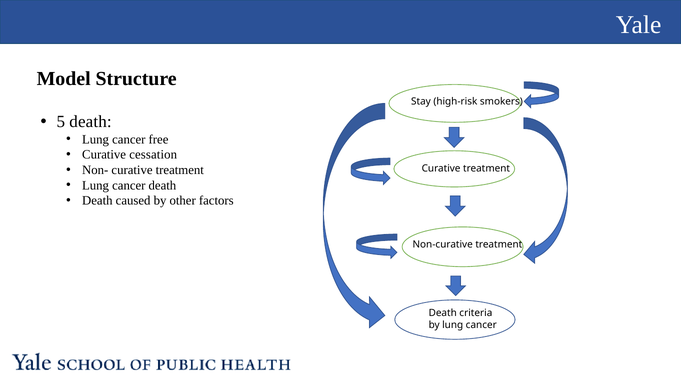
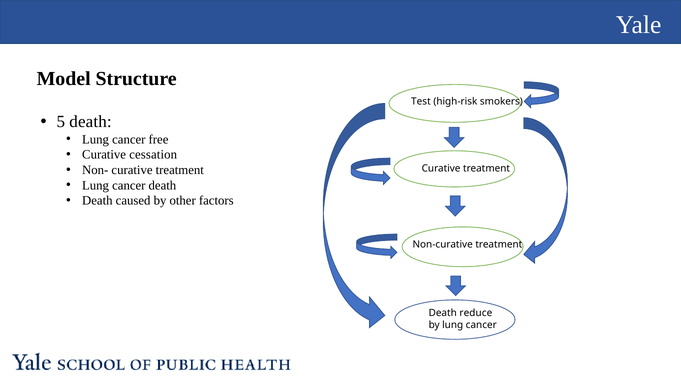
Stay: Stay -> Test
criteria: criteria -> reduce
